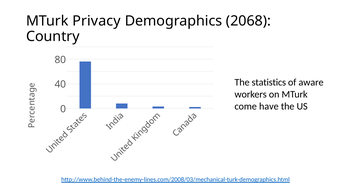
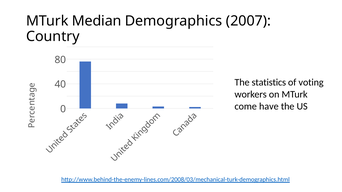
Privacy: Privacy -> Median
2068: 2068 -> 2007
aware: aware -> voting
